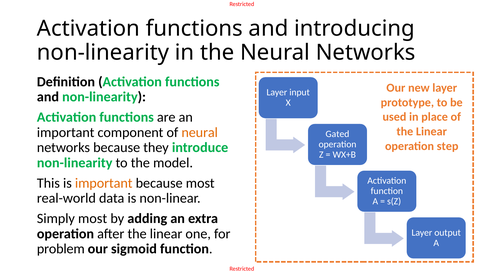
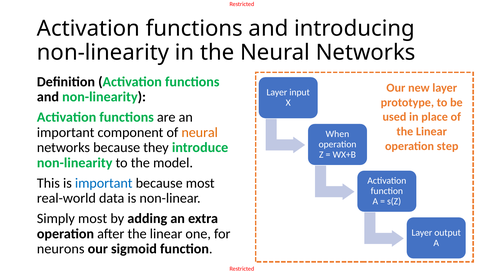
Gated: Gated -> When
important at (104, 183) colour: orange -> blue
problem: problem -> neurons
